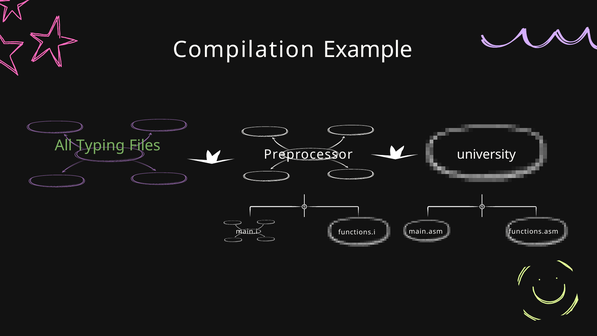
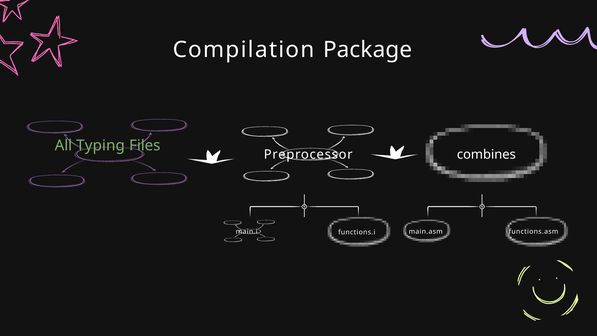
Example: Example -> Package
university: university -> combines
